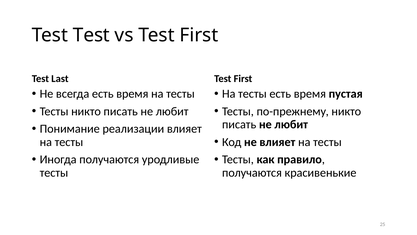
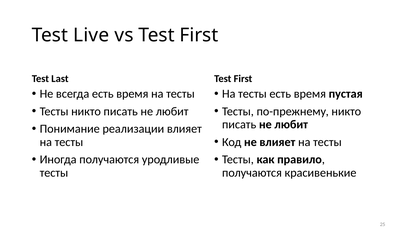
Test Test: Test -> Live
